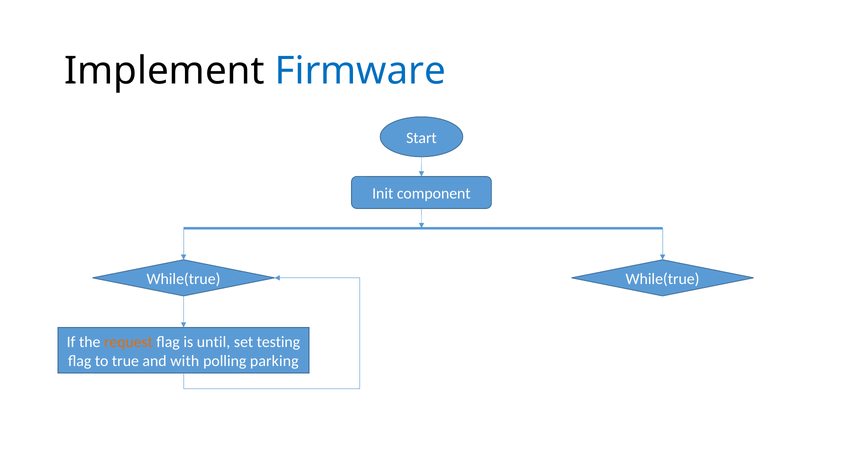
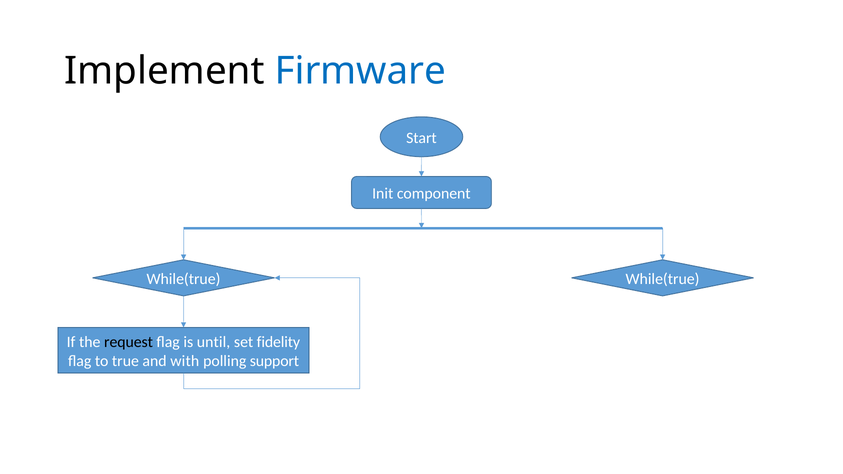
request colour: orange -> black
testing: testing -> fidelity
parking: parking -> support
